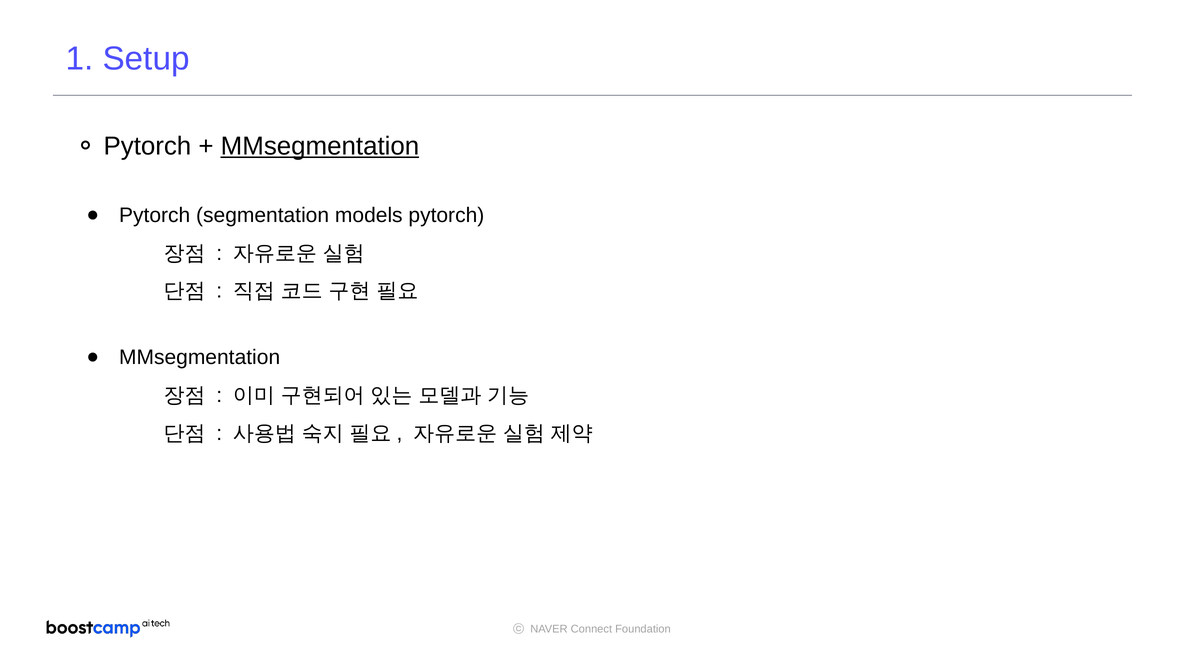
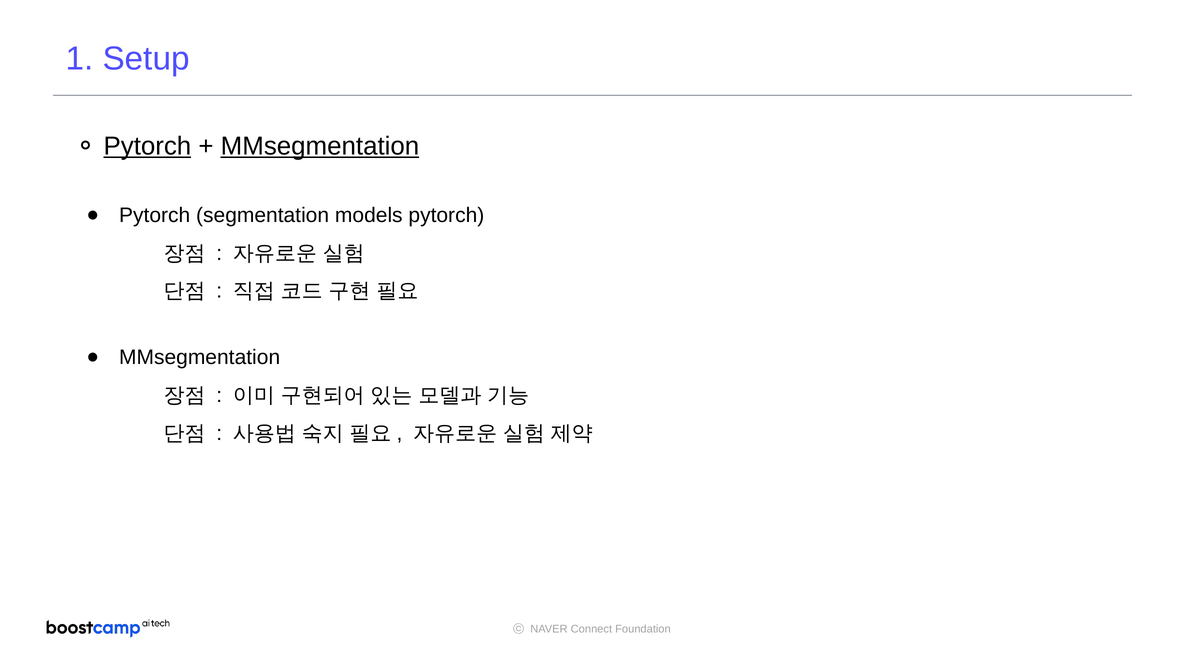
Pytorch at (147, 146) underline: none -> present
